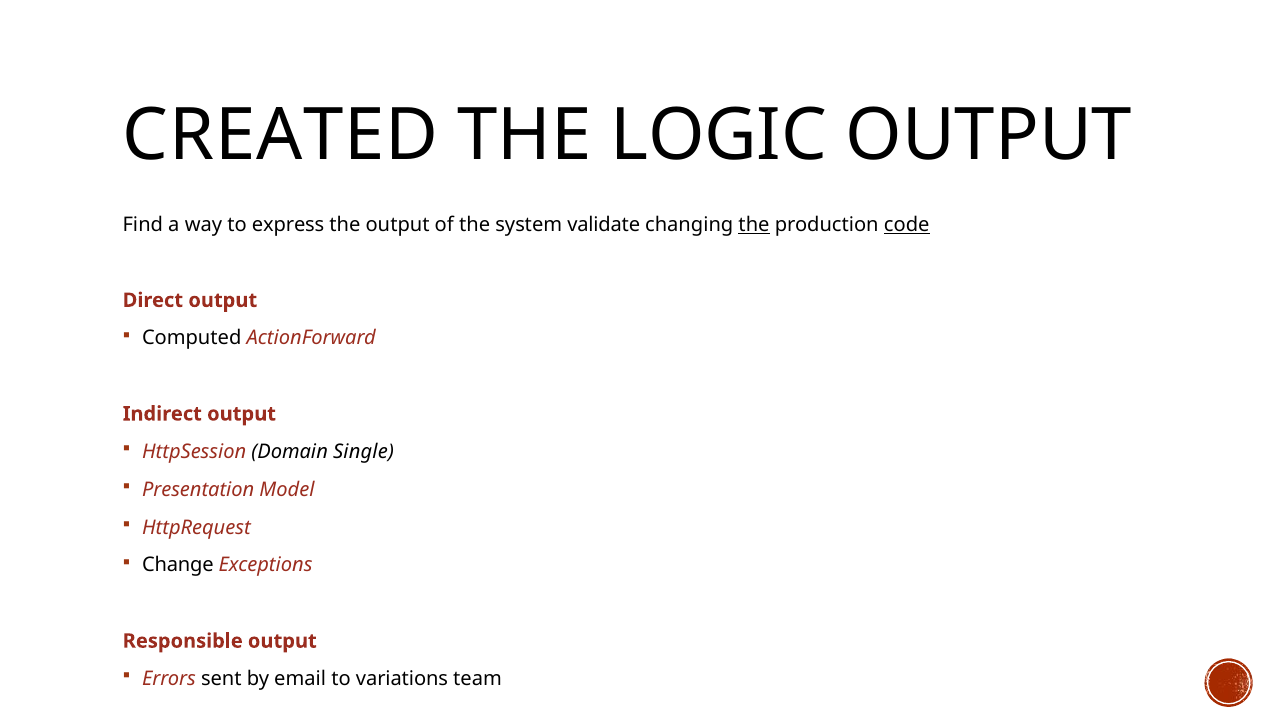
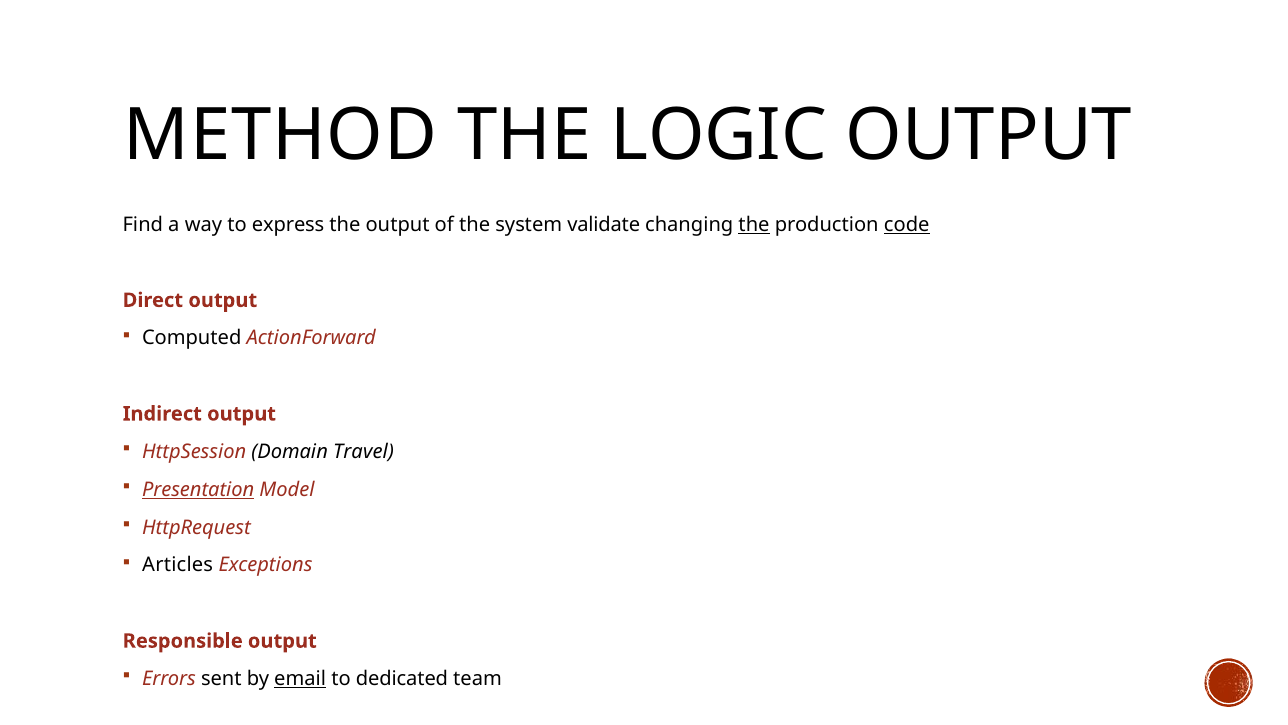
CREATED: CREATED -> METHOD
Single: Single -> Travel
Presentation underline: none -> present
Change: Change -> Articles
email underline: none -> present
variations: variations -> dedicated
